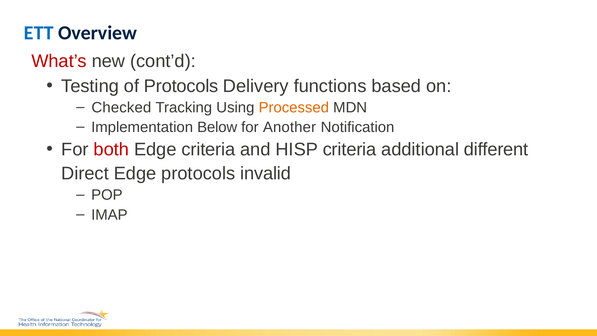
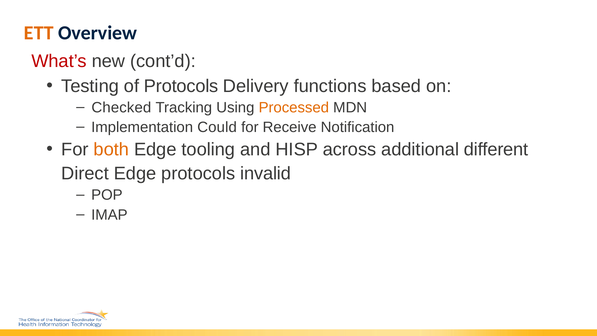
ETT colour: blue -> orange
Below: Below -> Could
Another: Another -> Receive
both colour: red -> orange
Edge criteria: criteria -> tooling
HISP criteria: criteria -> across
